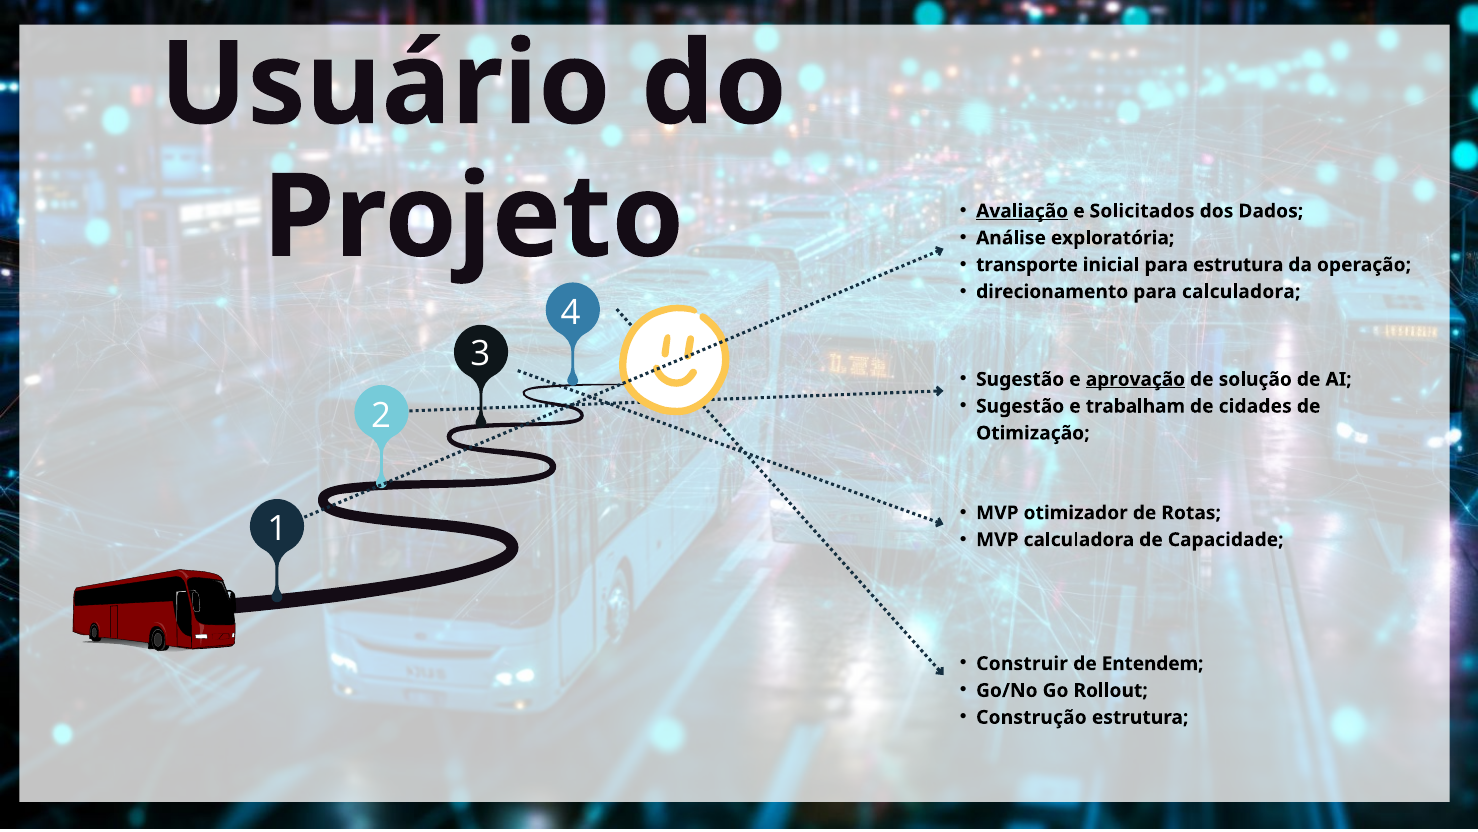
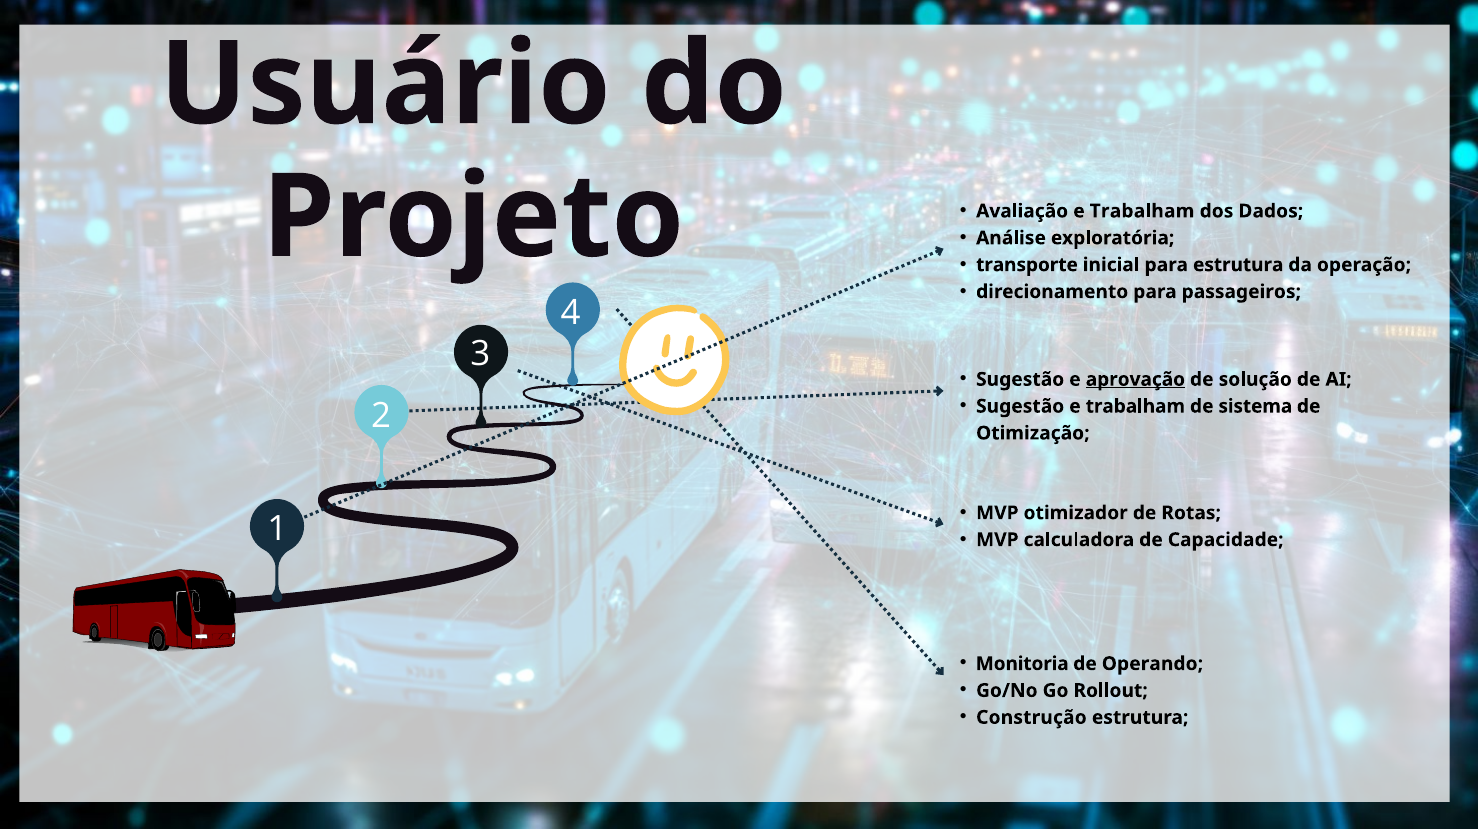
Avaliação underline: present -> none
Solicitados at (1142, 211): Solicitados -> Trabalham
para calculadora: calculadora -> passageiros
cidades: cidades -> sistema
Construir: Construir -> Monitoria
Entendem: Entendem -> Operando
